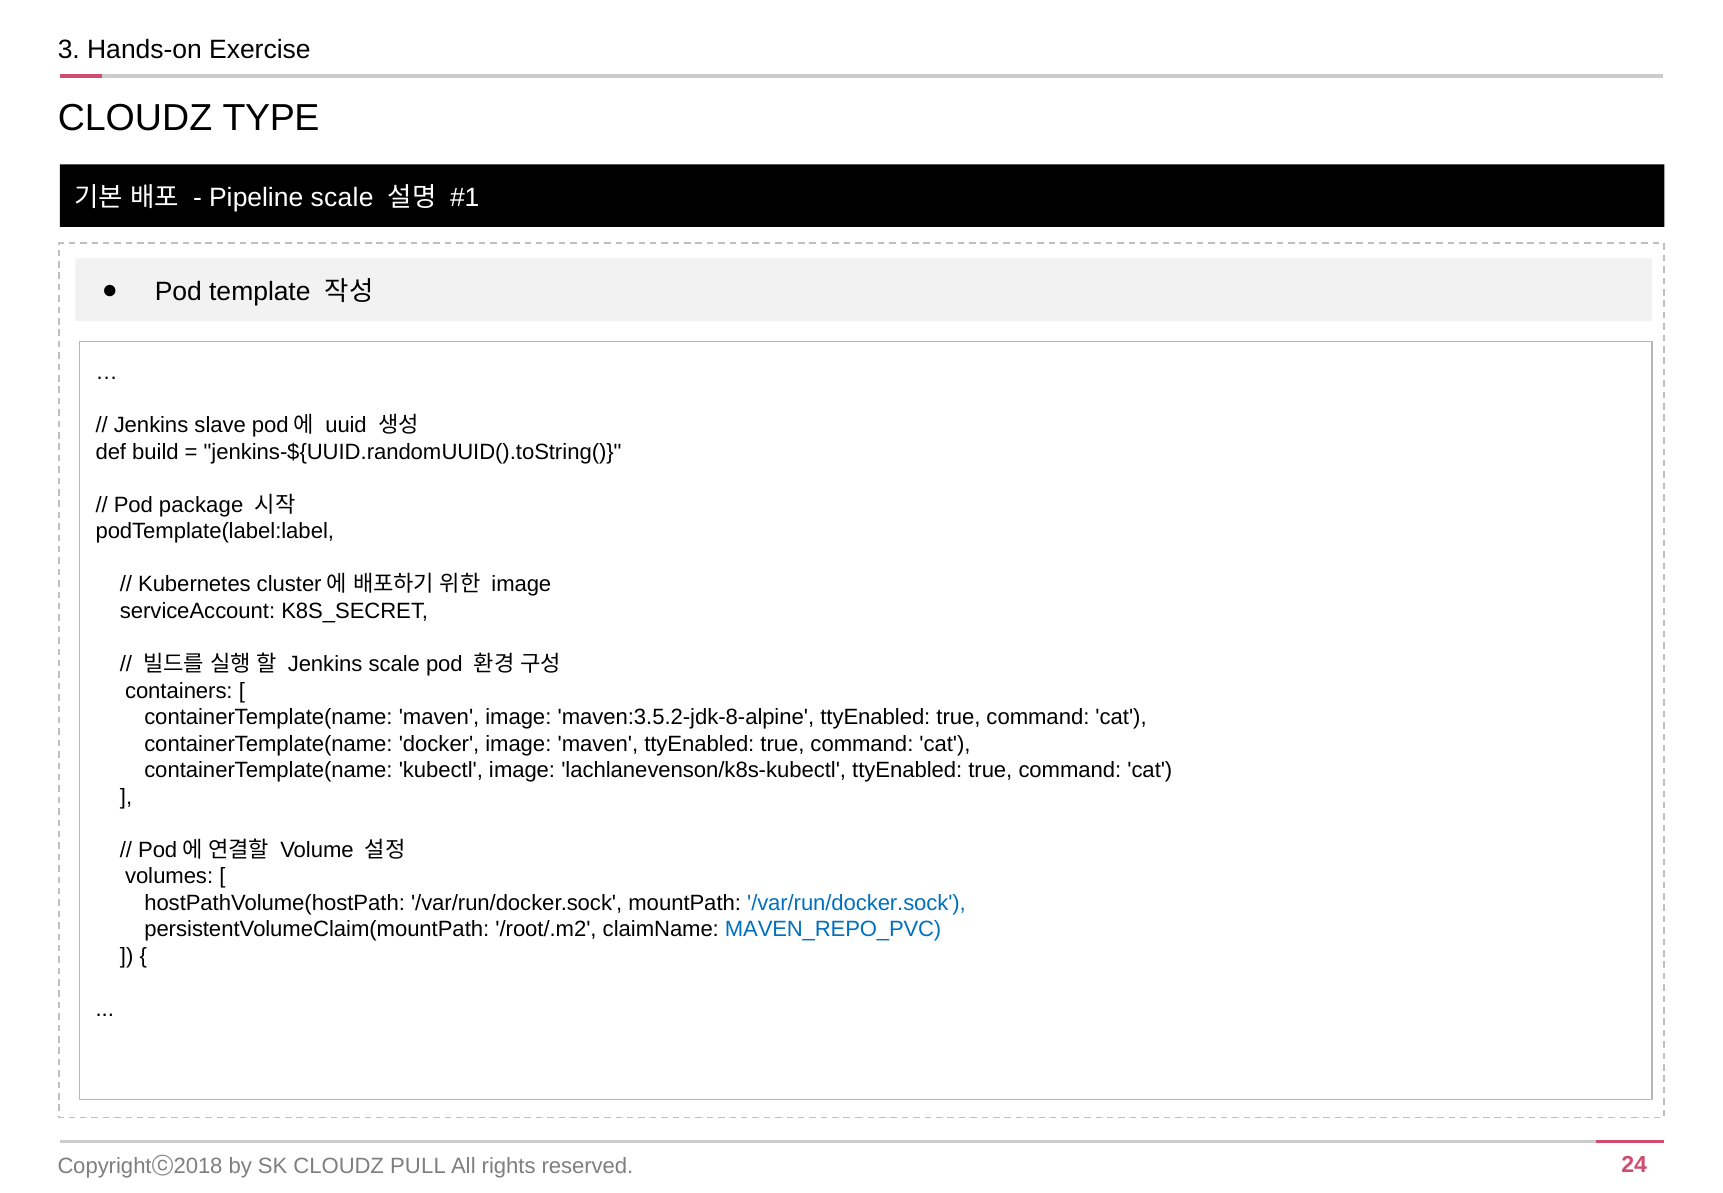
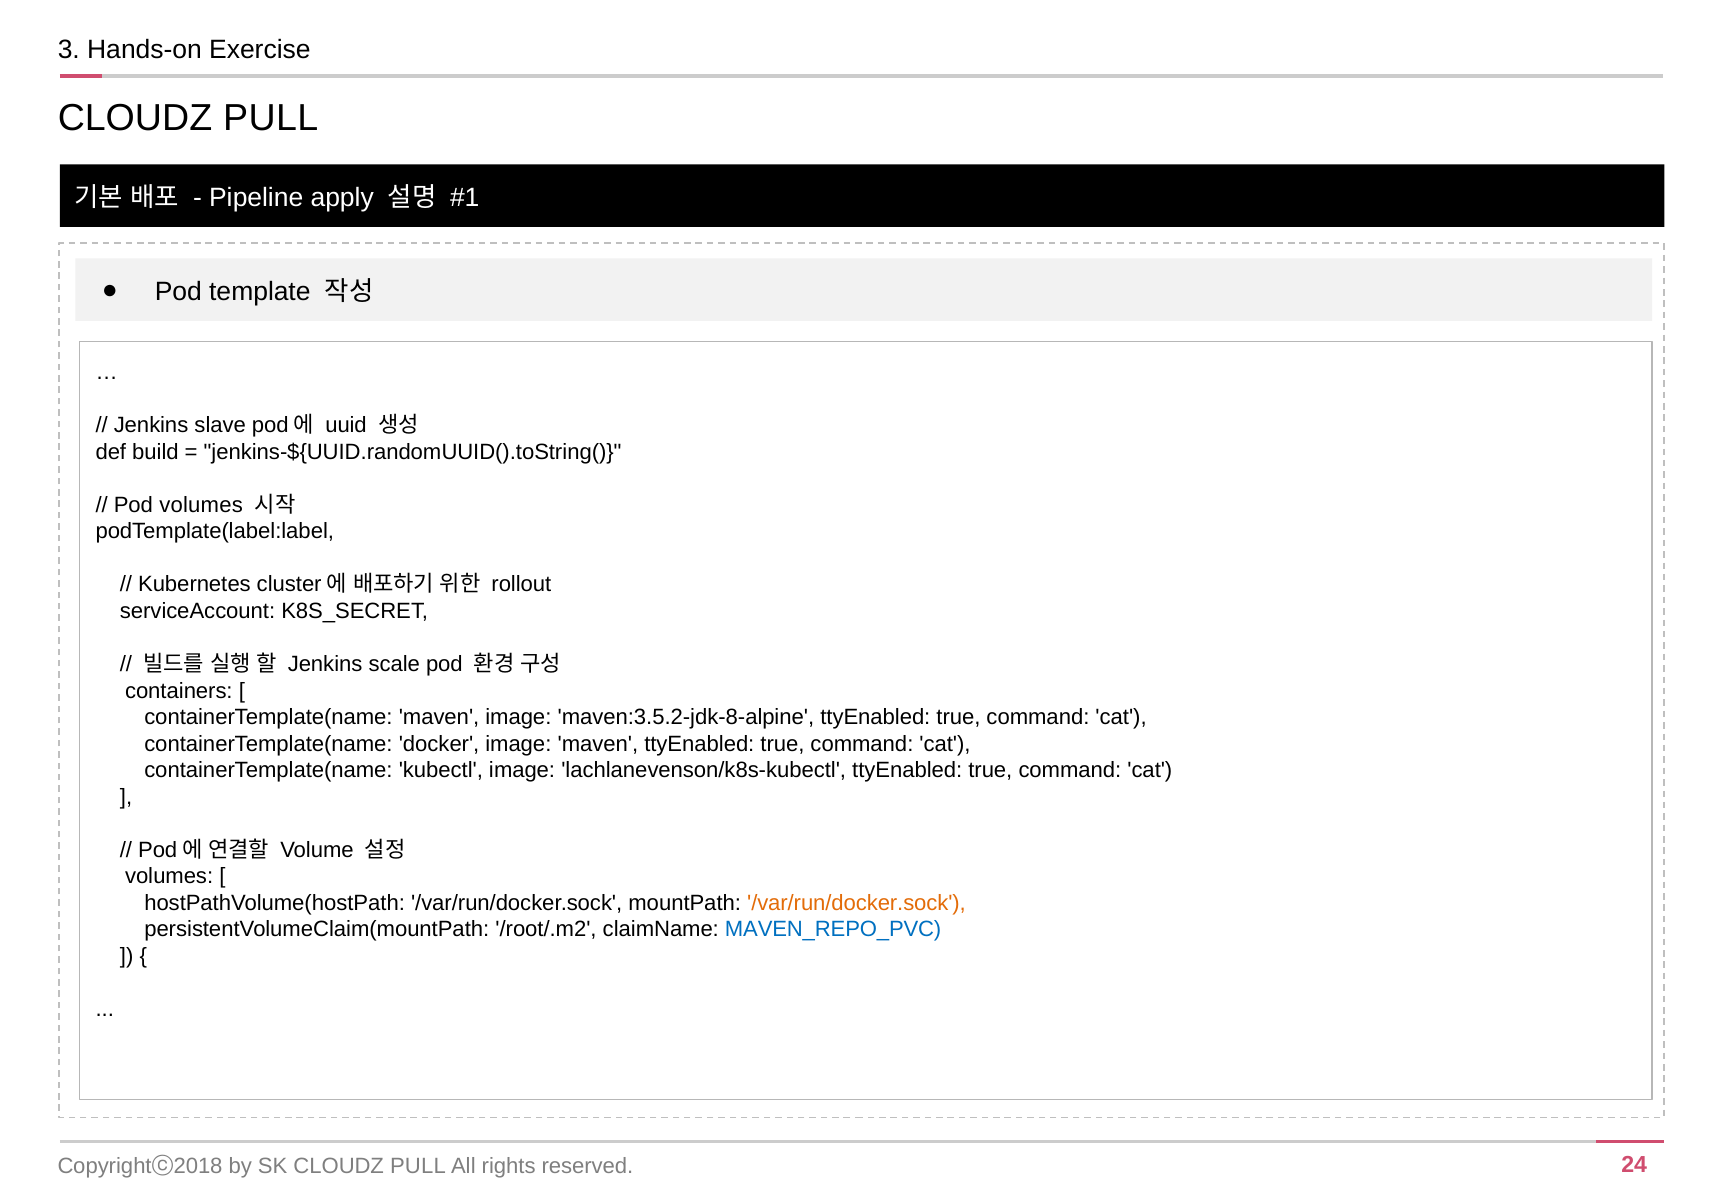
TYPE at (271, 118): TYPE -> PULL
Pipeline scale: scale -> apply
Pod package: package -> volumes
image at (521, 584): image -> rollout
/var/run/docker.sock at (856, 903) colour: blue -> orange
